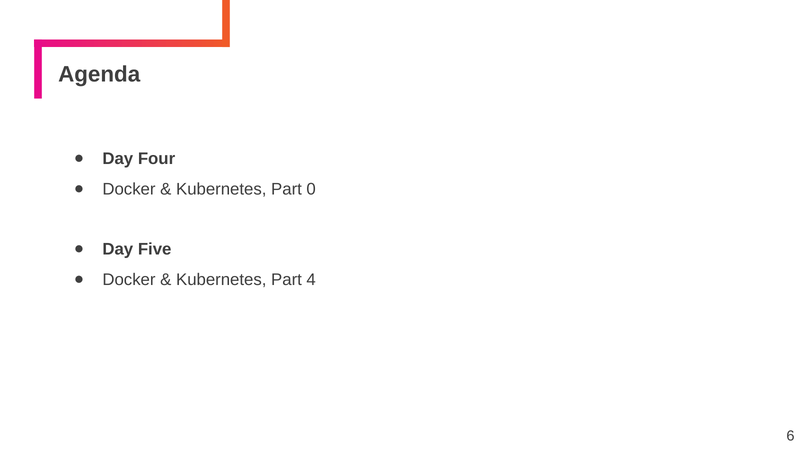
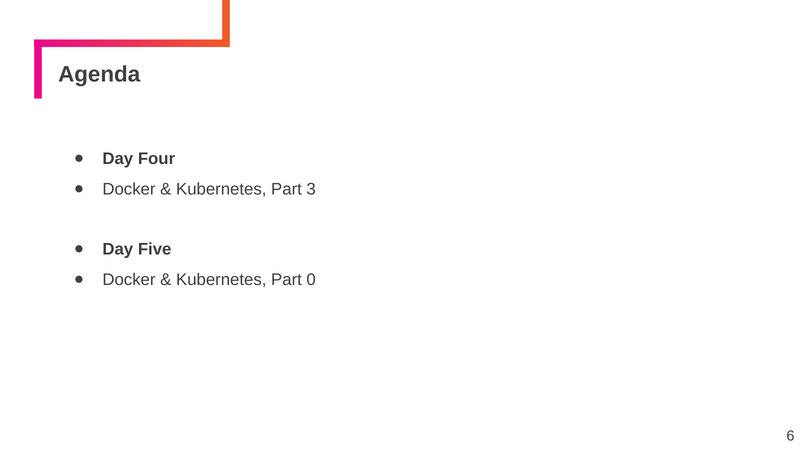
0: 0 -> 3
4: 4 -> 0
